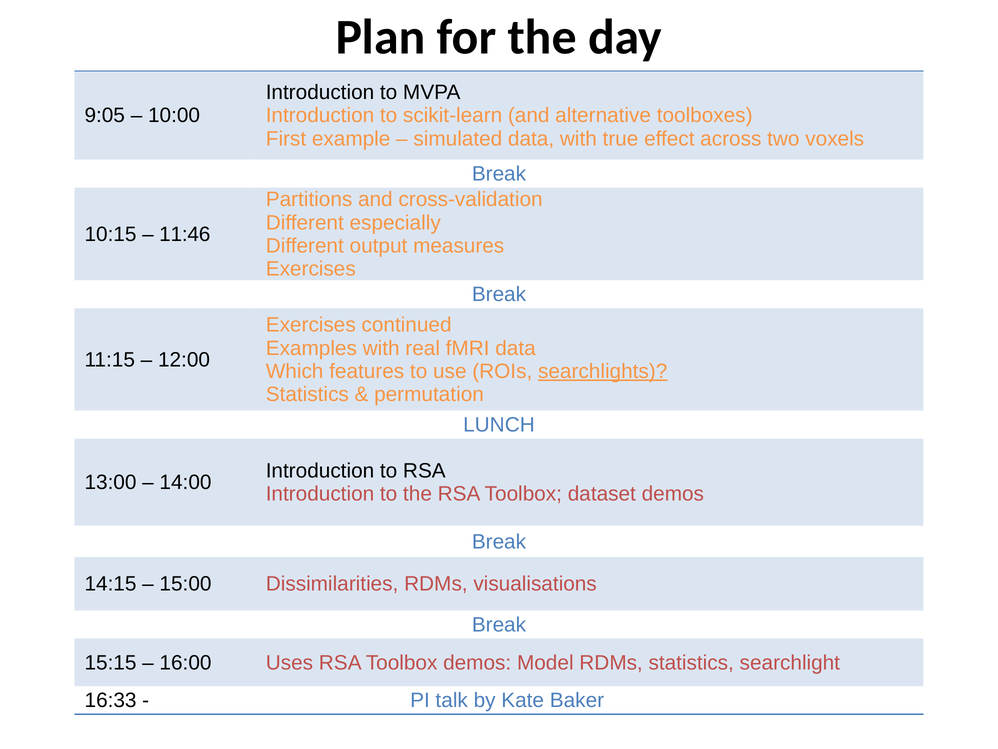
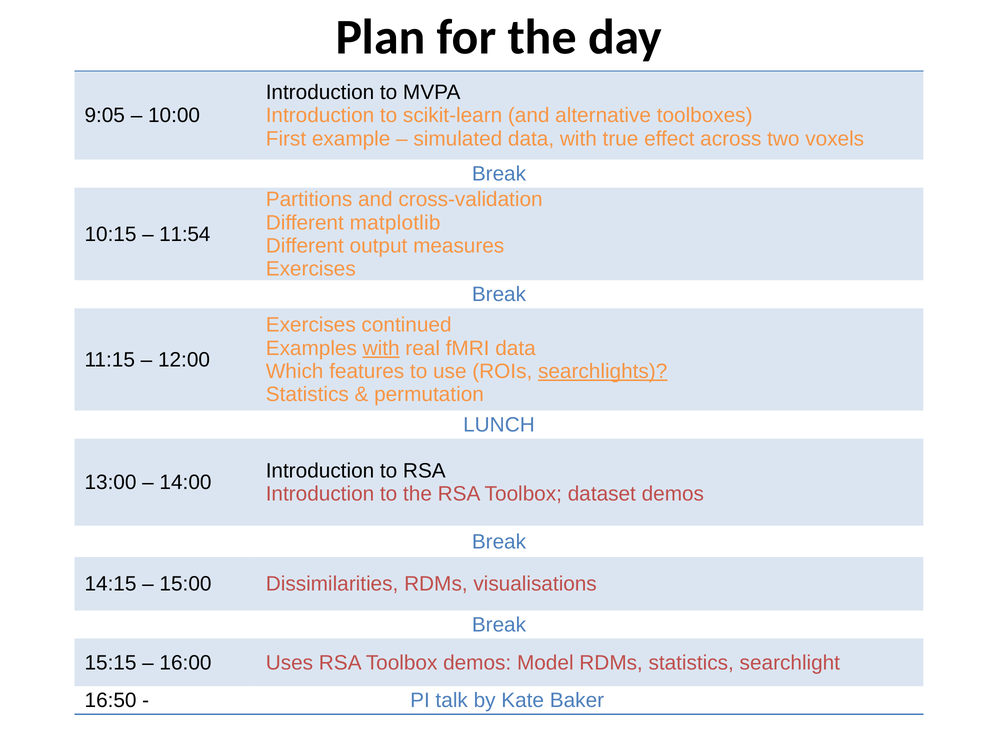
especially: especially -> matplotlib
11:46: 11:46 -> 11:54
with at (381, 348) underline: none -> present
16:33: 16:33 -> 16:50
